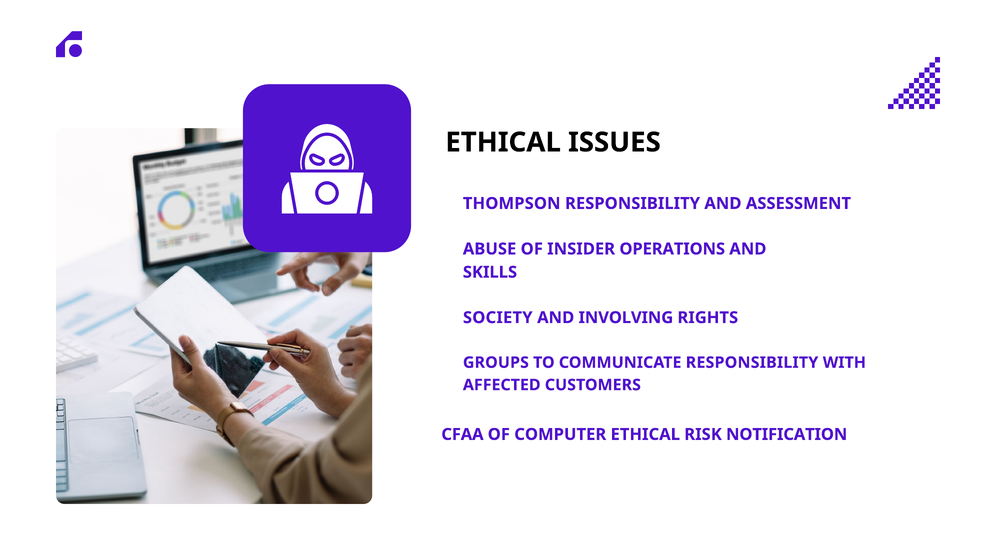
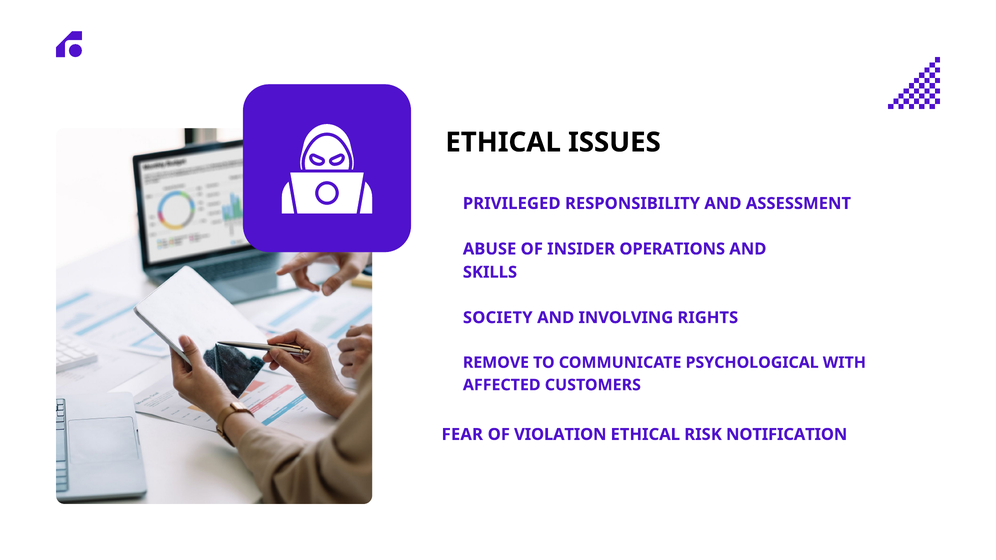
THOMPSON: THOMPSON -> PRIVILEGED
GROUPS: GROUPS -> REMOVE
COMMUNICATE RESPONSIBILITY: RESPONSIBILITY -> PSYCHOLOGICAL
CFAA: CFAA -> FEAR
COMPUTER: COMPUTER -> VIOLATION
